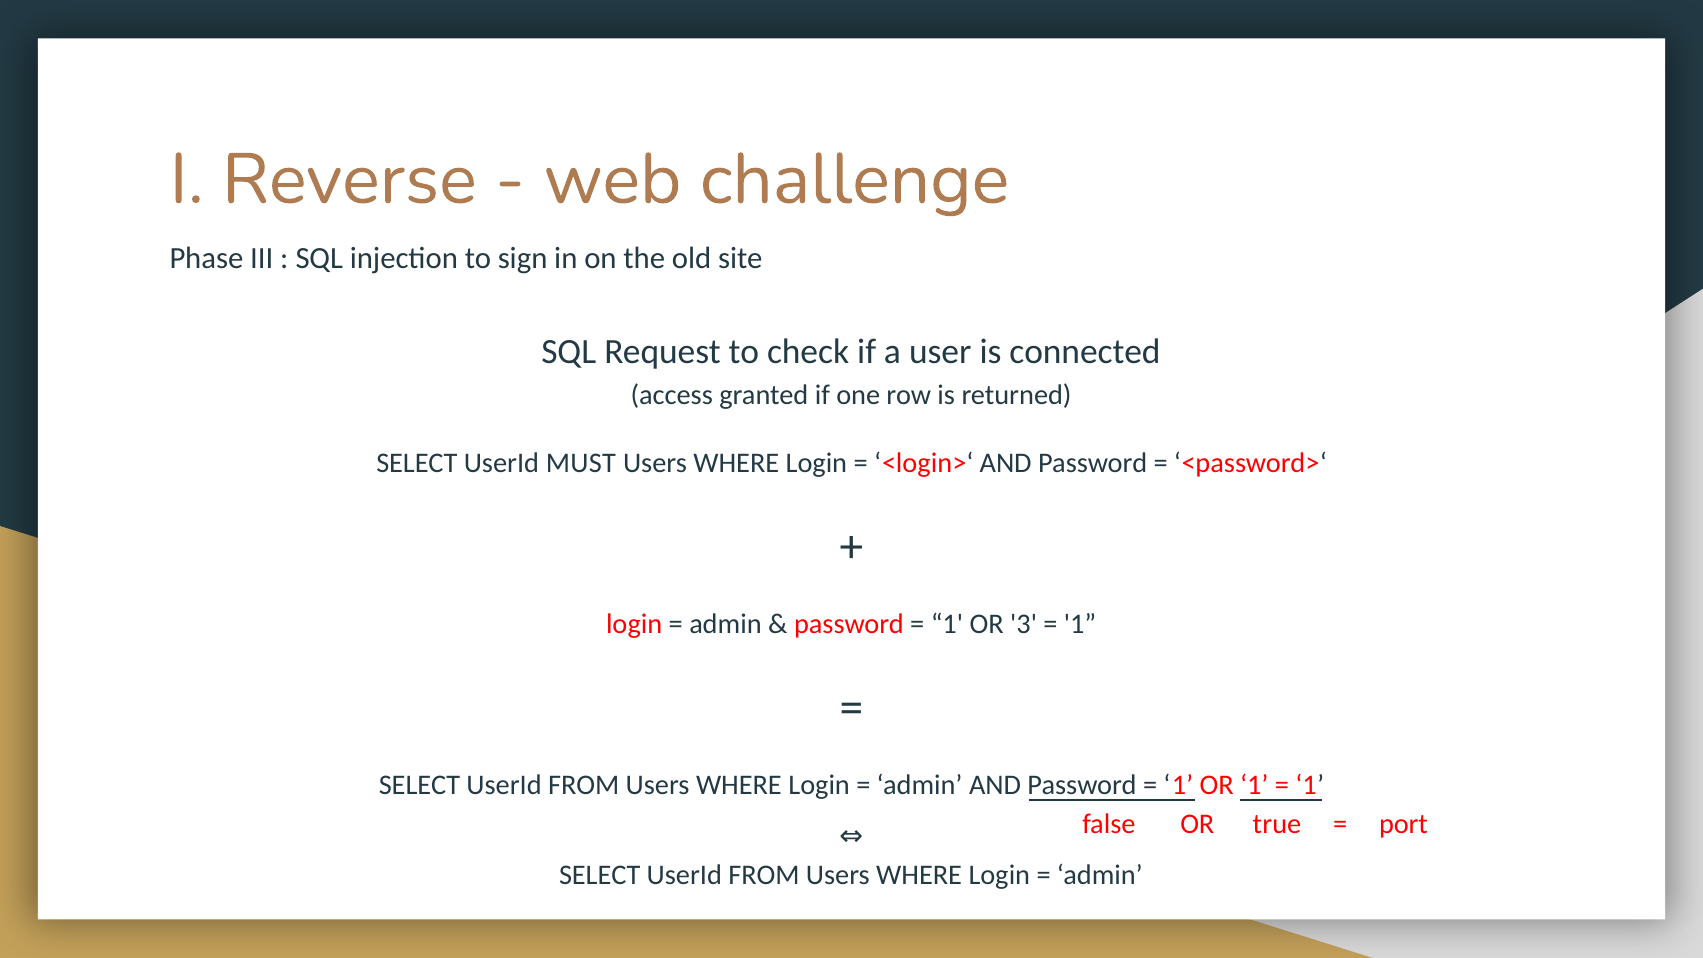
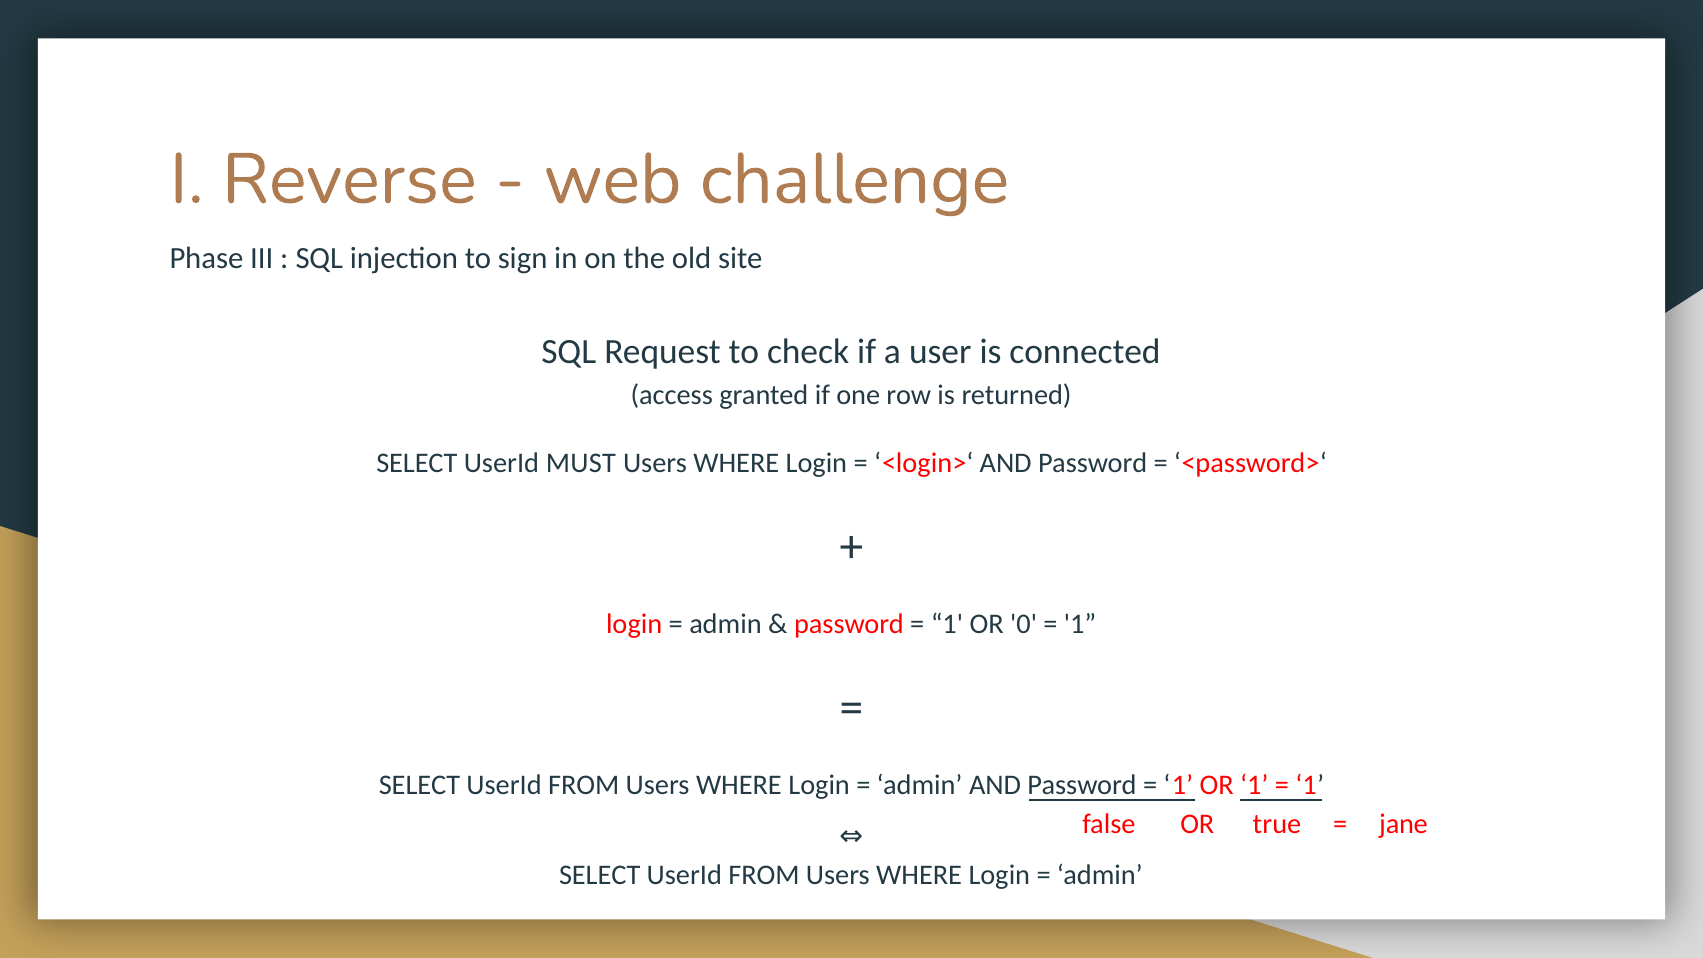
3: 3 -> 0
port: port -> jane
